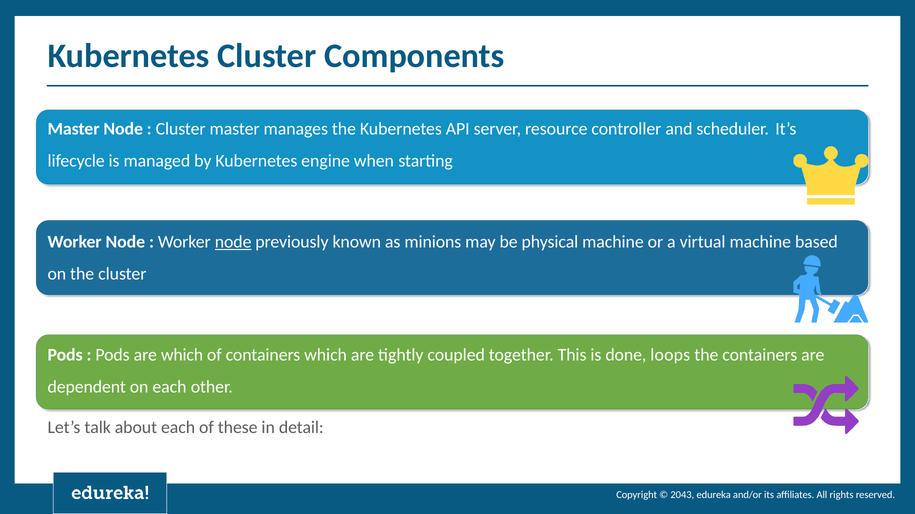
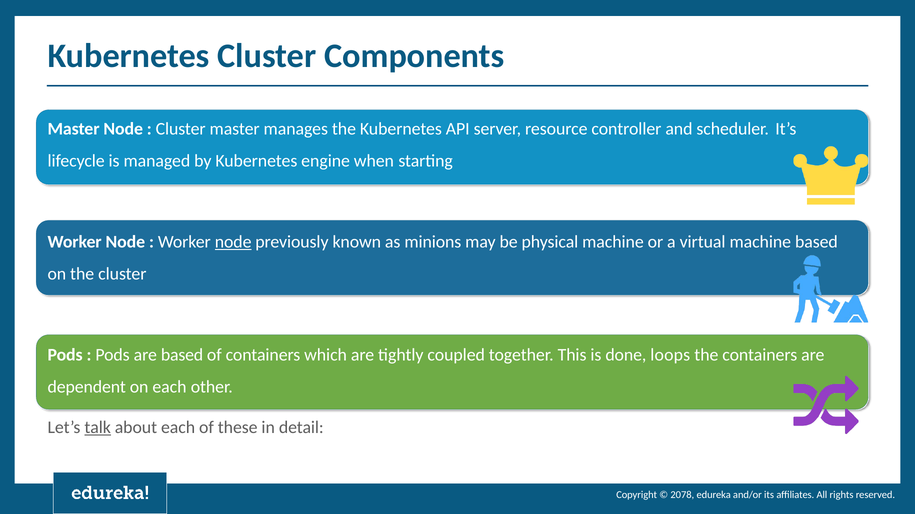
are which: which -> based
talk underline: none -> present
2043: 2043 -> 2078
